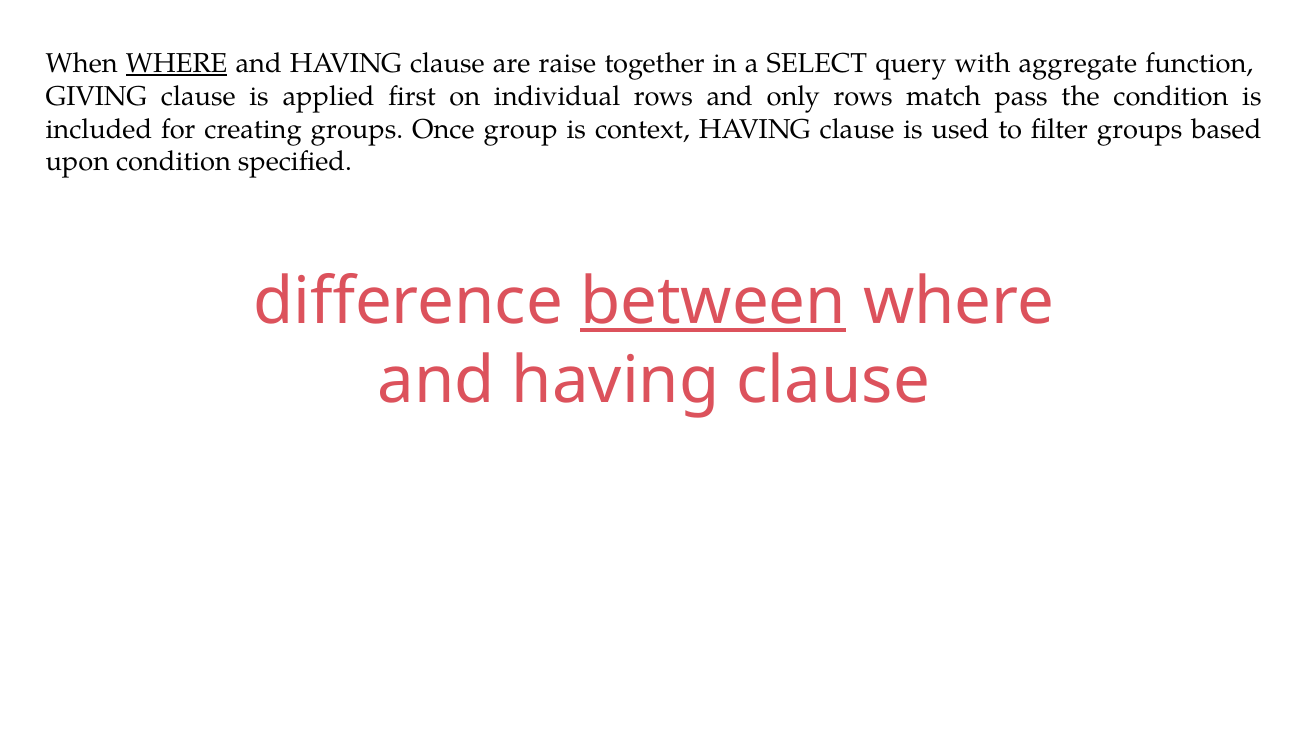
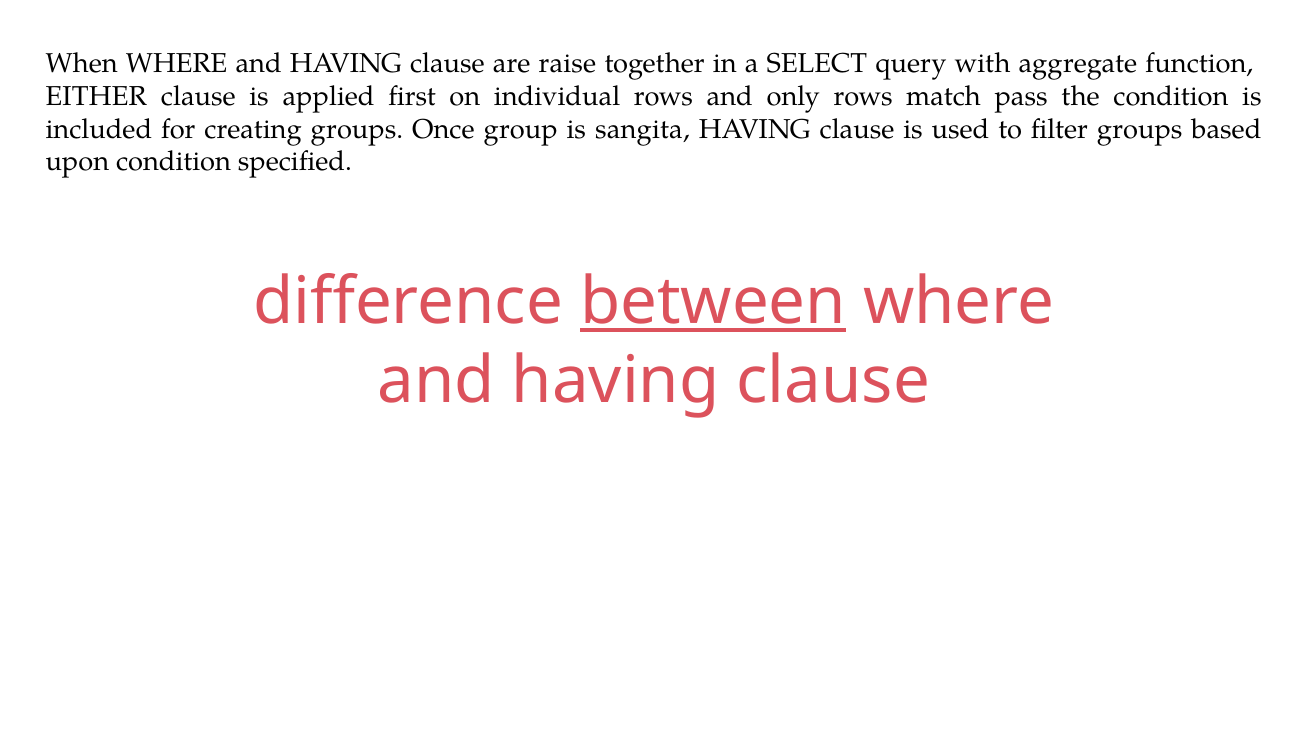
WHERE at (177, 64) underline: present -> none
GIVING: GIVING -> EITHER
context: context -> sangita
